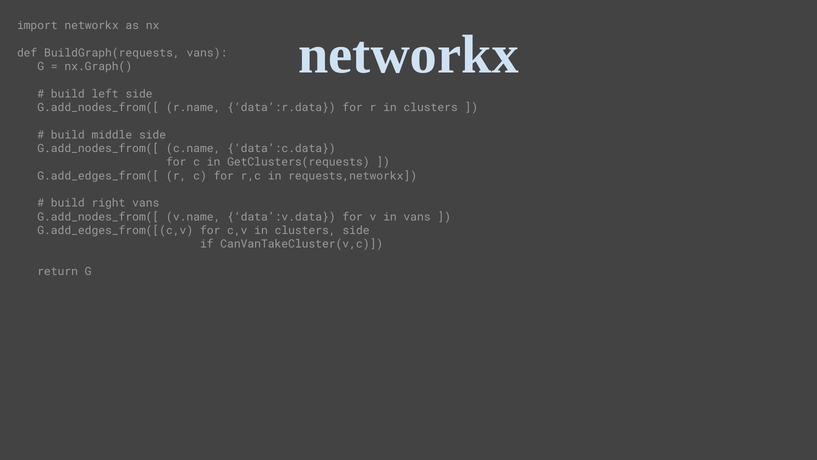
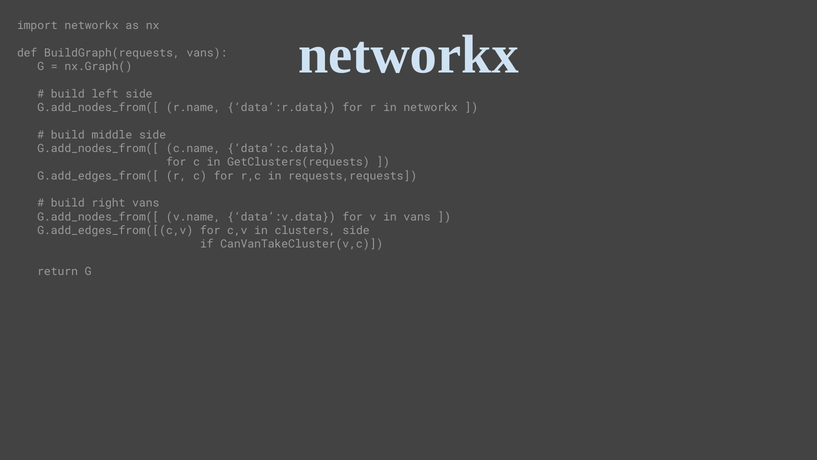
r in clusters: clusters -> networkx
requests,networkx: requests,networkx -> requests,requests
